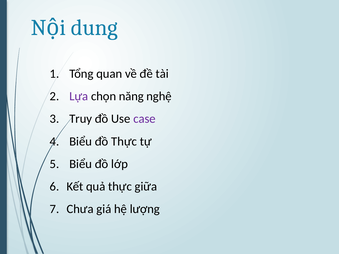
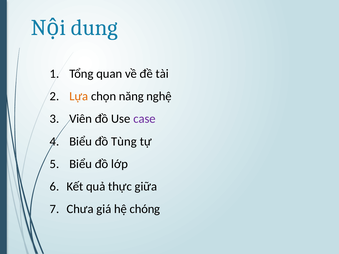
Lựa colour: purple -> orange
Truy: Truy -> Viên
đồ Thực: Thực -> Tùng
lượng: lượng -> chóng
